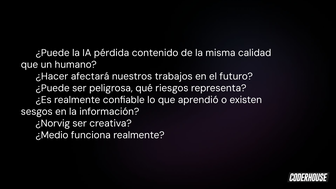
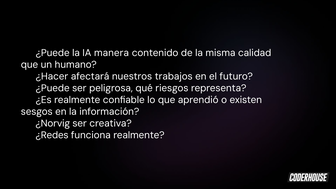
pérdida: pérdida -> manera
¿Medio: ¿Medio -> ¿Redes
